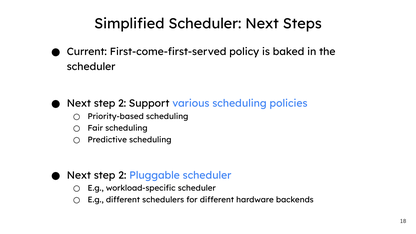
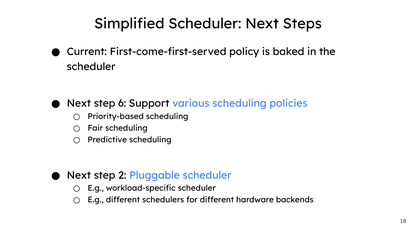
2 at (122, 104): 2 -> 6
